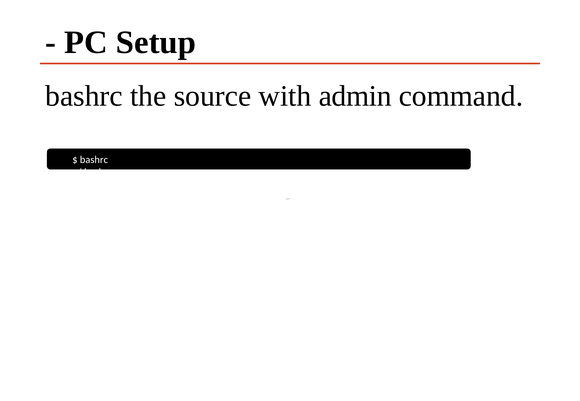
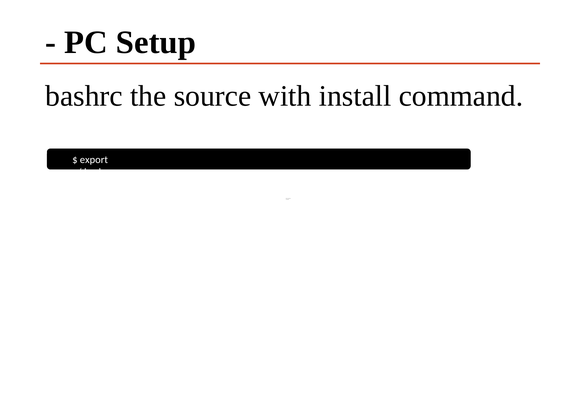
admin: admin -> install
bashrc at (94, 160): bashrc -> export
